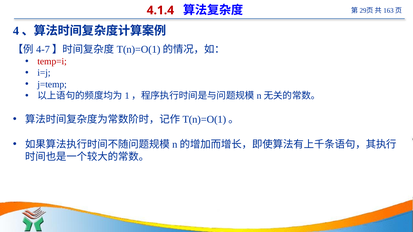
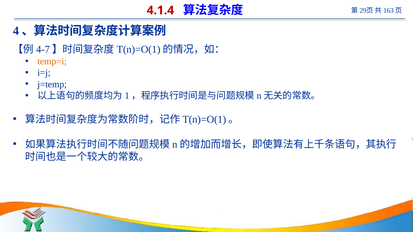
temp=i colour: red -> orange
